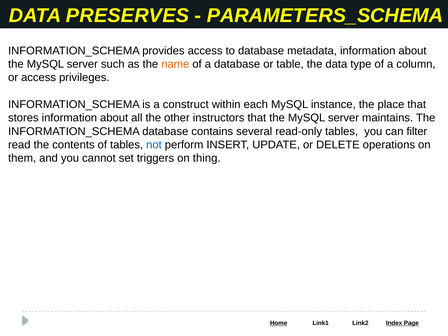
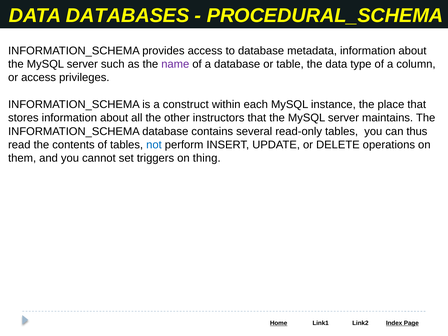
PRESERVES: PRESERVES -> DATABASES
PARAMETERS_SCHEMA: PARAMETERS_SCHEMA -> PROCEDURAL_SCHEMA
name colour: orange -> purple
filter: filter -> thus
